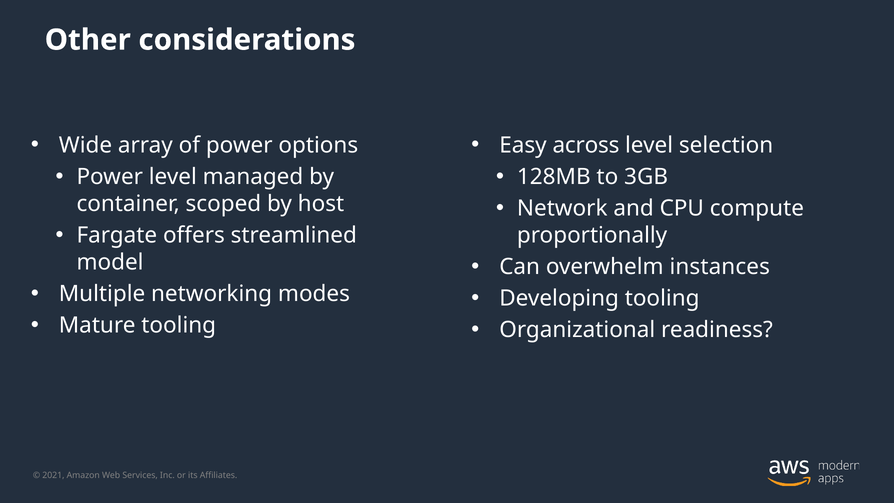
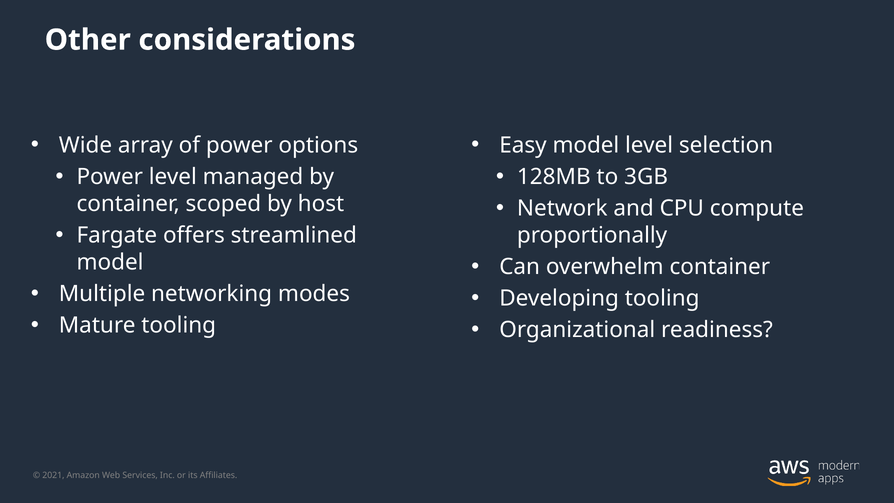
Easy across: across -> model
overwhelm instances: instances -> container
